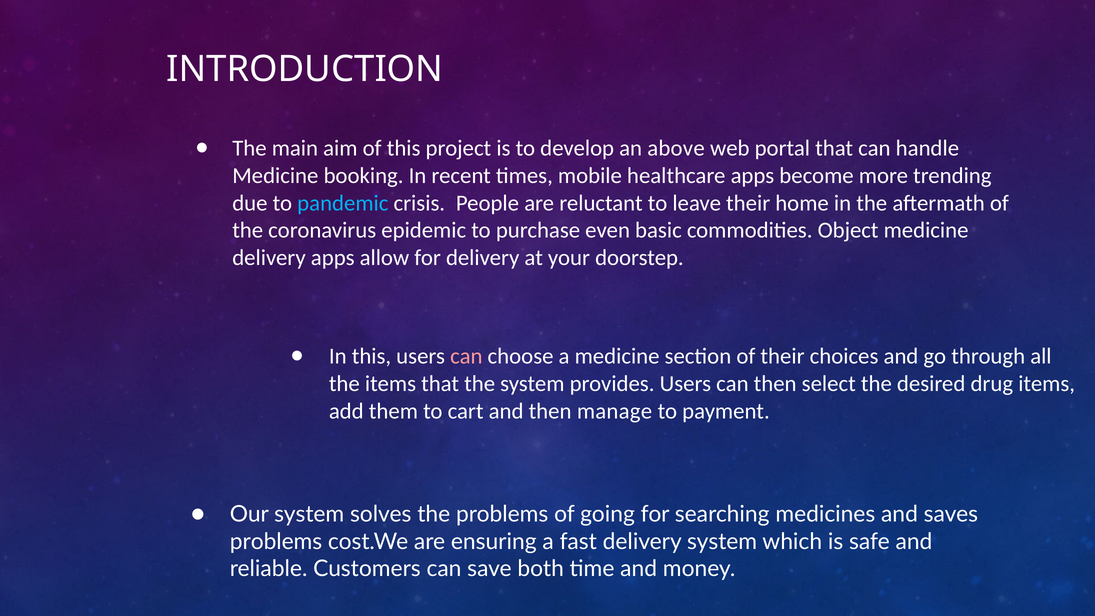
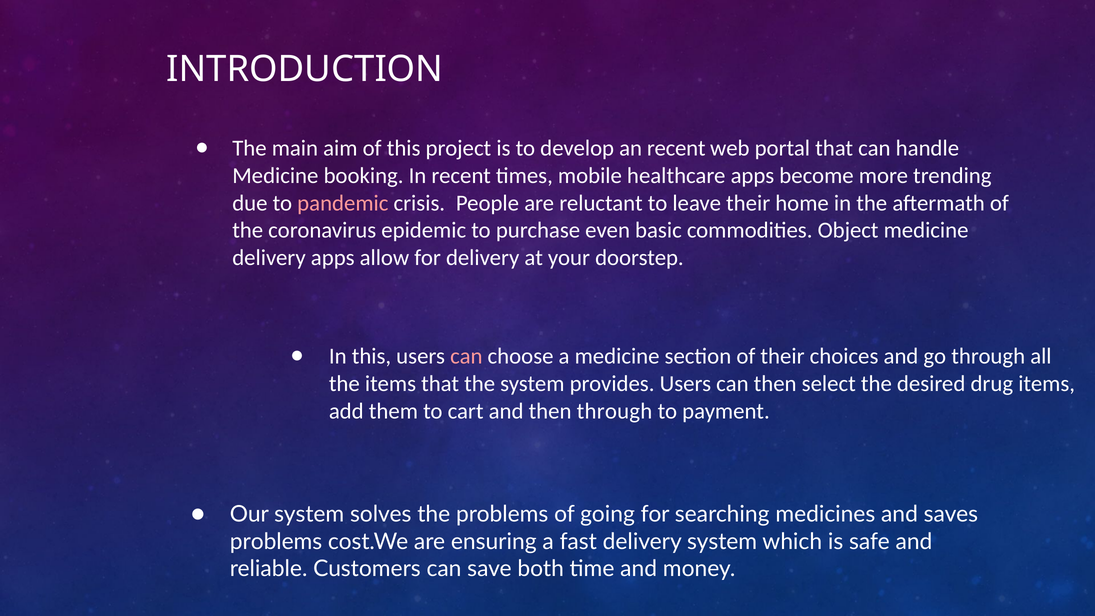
an above: above -> recent
pandemic colour: light blue -> pink
then manage: manage -> through
